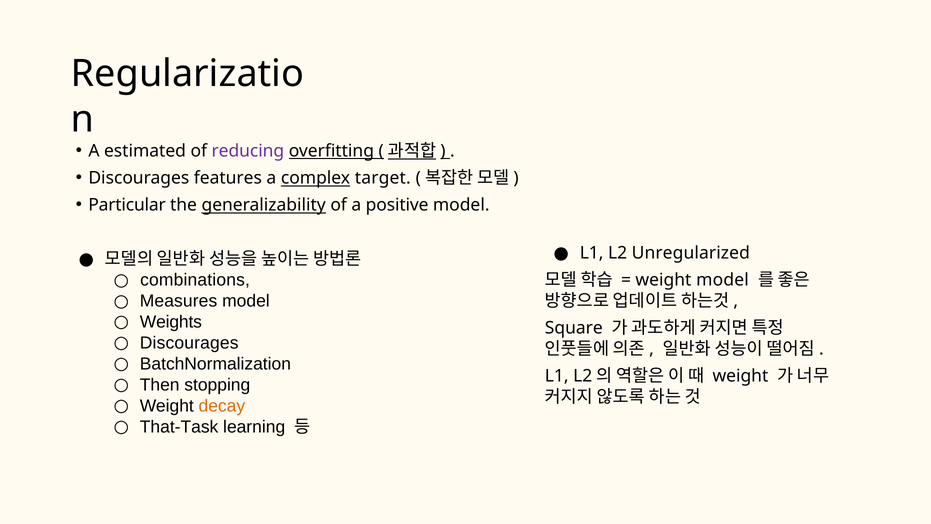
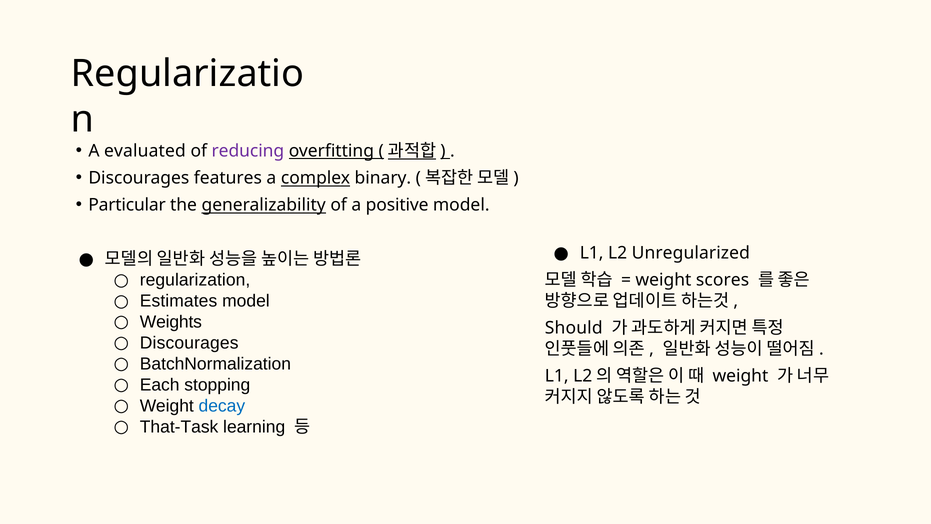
estimated: estimated -> evaluated
target: target -> binary
combinations: combinations -> regularization
weight model: model -> scores
Measures: Measures -> Estimates
Square: Square -> Should
Then: Then -> Each
decay colour: orange -> blue
